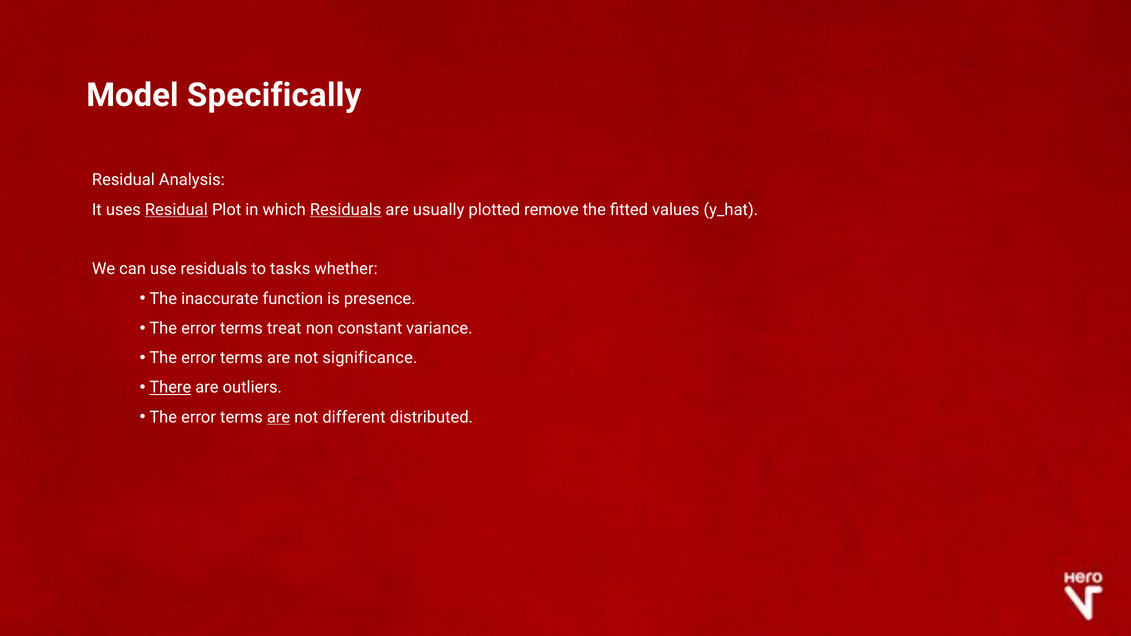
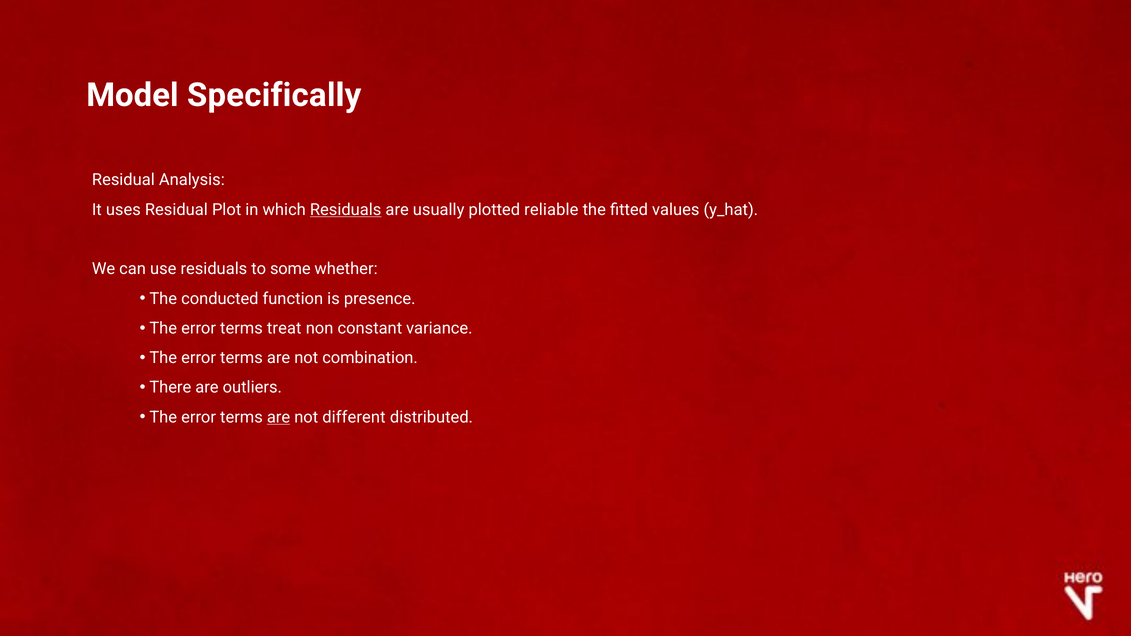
Residual at (176, 210) underline: present -> none
remove: remove -> reliable
tasks: tasks -> some
inaccurate: inaccurate -> conducted
significance: significance -> combination
There underline: present -> none
